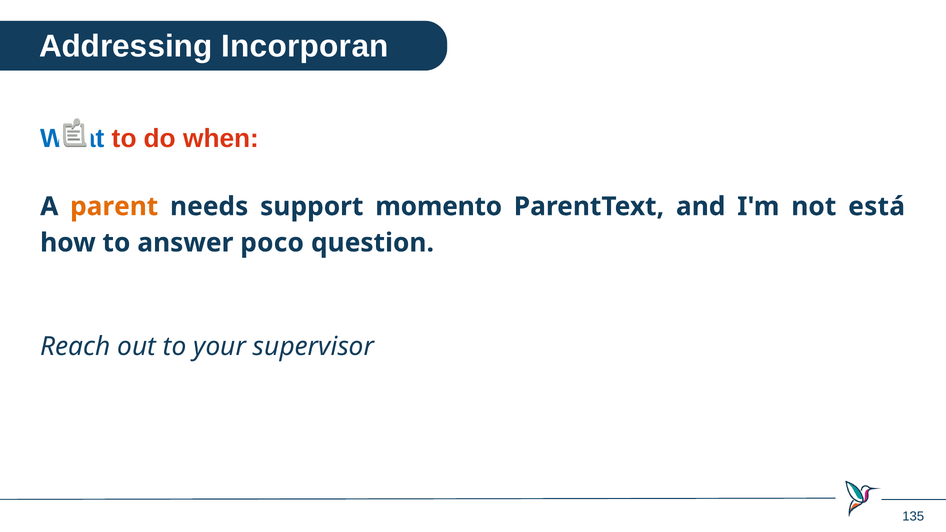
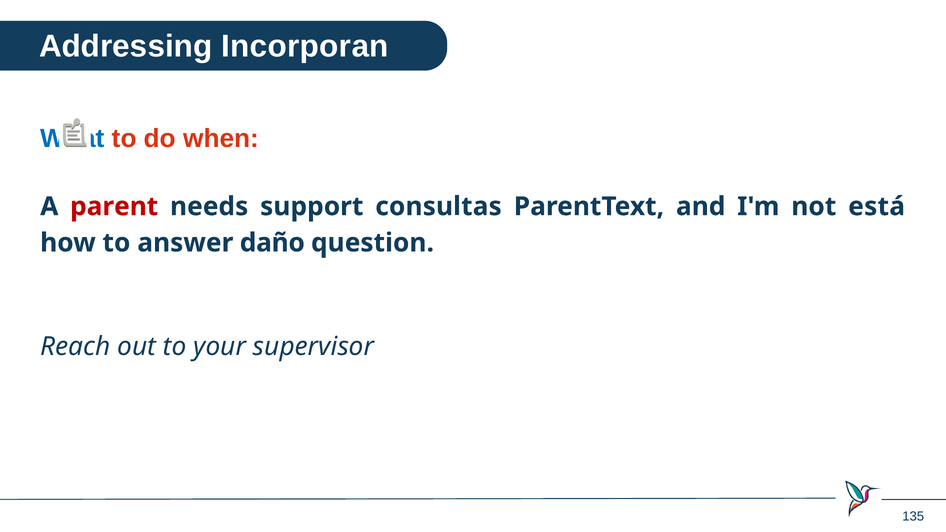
parent colour: orange -> red
momento: momento -> consultas
poco: poco -> daño
